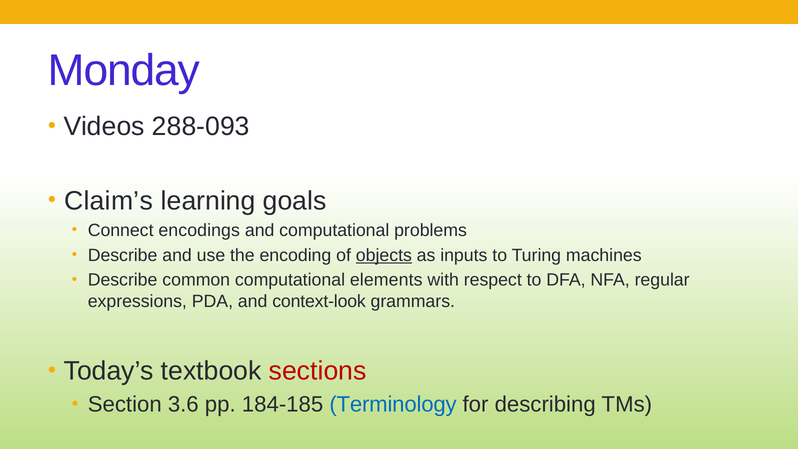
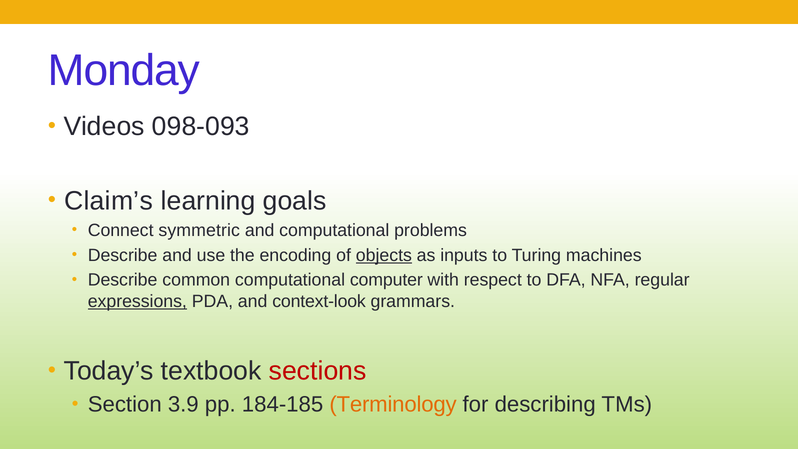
288-093: 288-093 -> 098-093
encodings: encodings -> symmetric
elements: elements -> computer
expressions underline: none -> present
3.6: 3.6 -> 3.9
Terminology colour: blue -> orange
